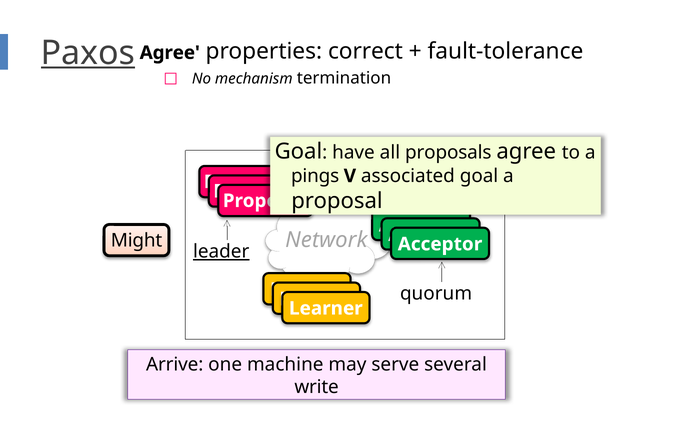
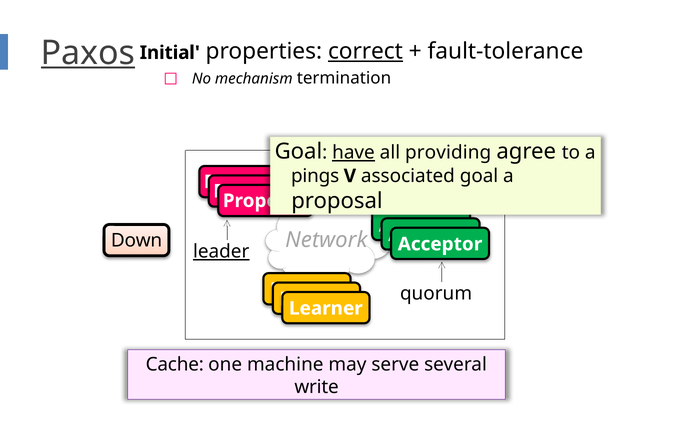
Agree at (170, 53): Agree -> Initial
correct underline: none -> present
have underline: none -> present
proposals: proposals -> providing
Might: Might -> Down
Arrive: Arrive -> Cache
